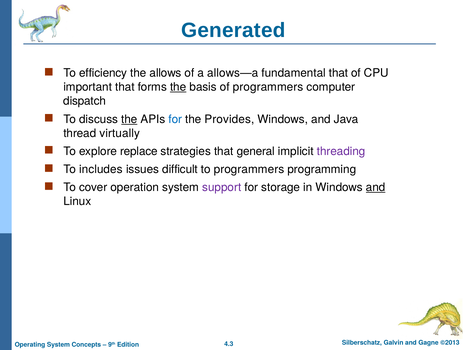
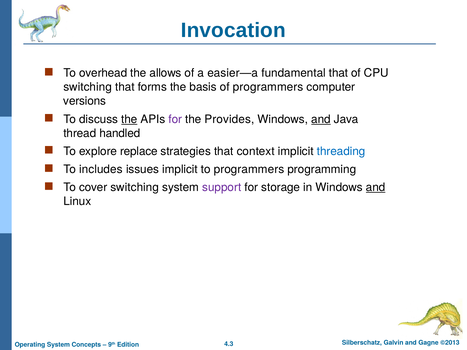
Generated: Generated -> Invocation
efficiency: efficiency -> overhead
allows—a: allows—a -> easier—a
important at (88, 87): important -> switching
the at (178, 87) underline: present -> none
dispatch: dispatch -> versions
for at (175, 119) colour: blue -> purple
and at (321, 119) underline: none -> present
virtually: virtually -> handled
general: general -> context
threading colour: purple -> blue
issues difficult: difficult -> implicit
cover operation: operation -> switching
